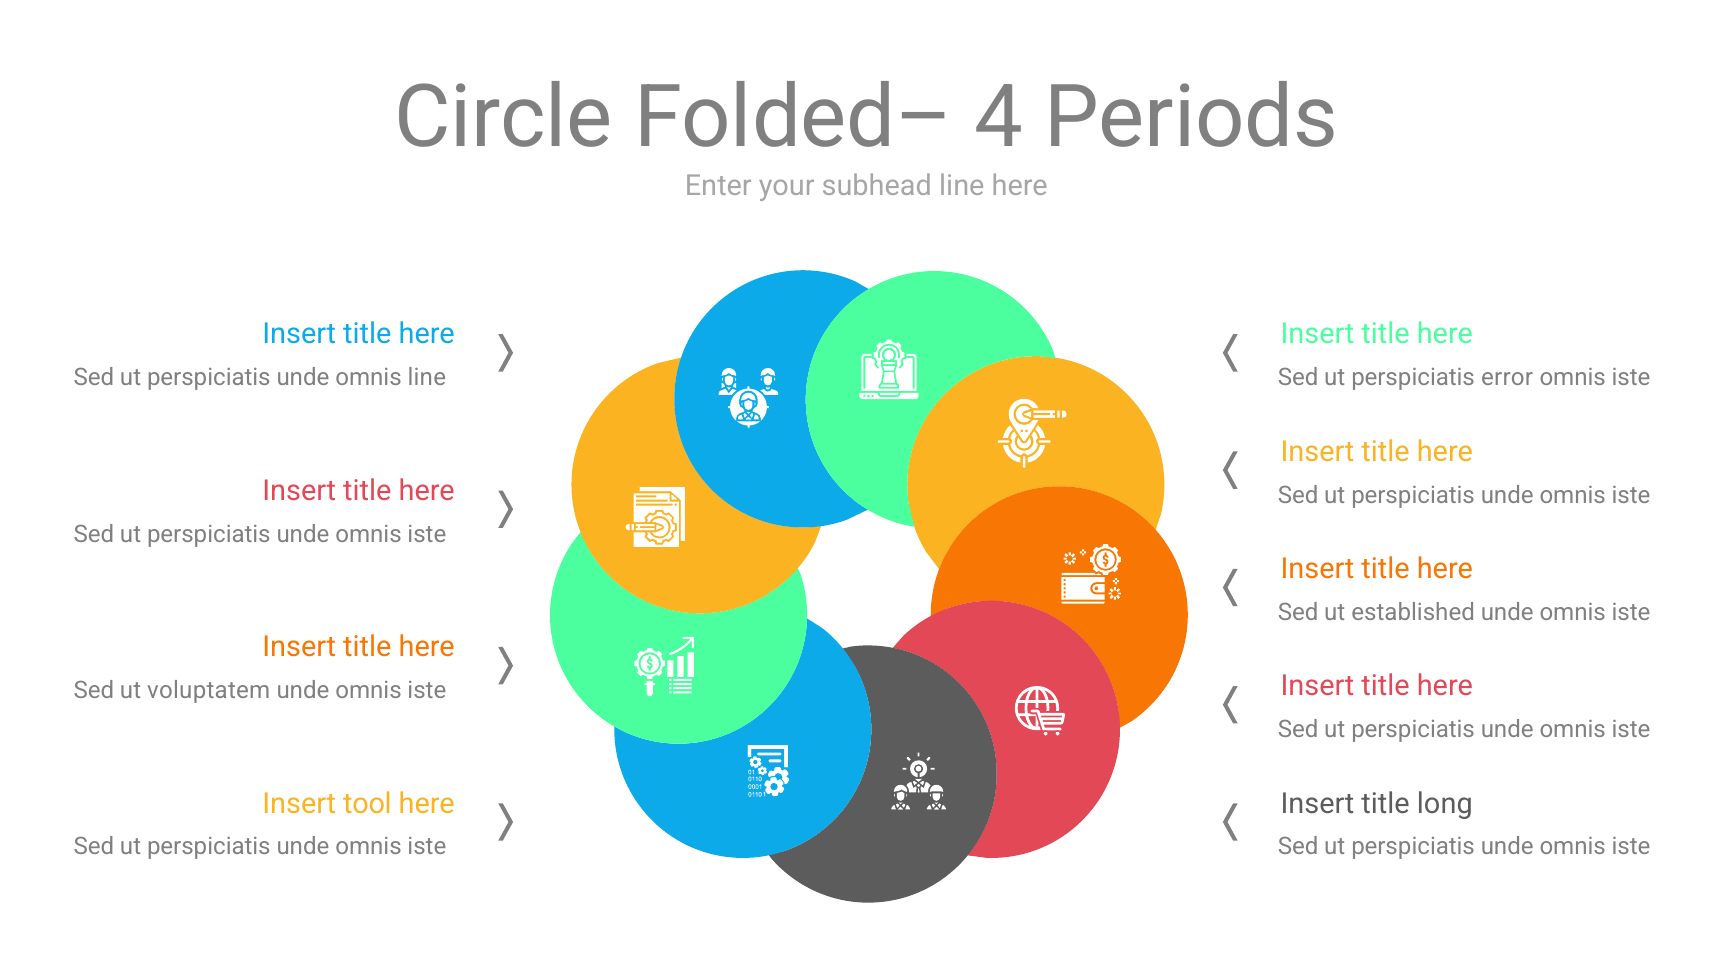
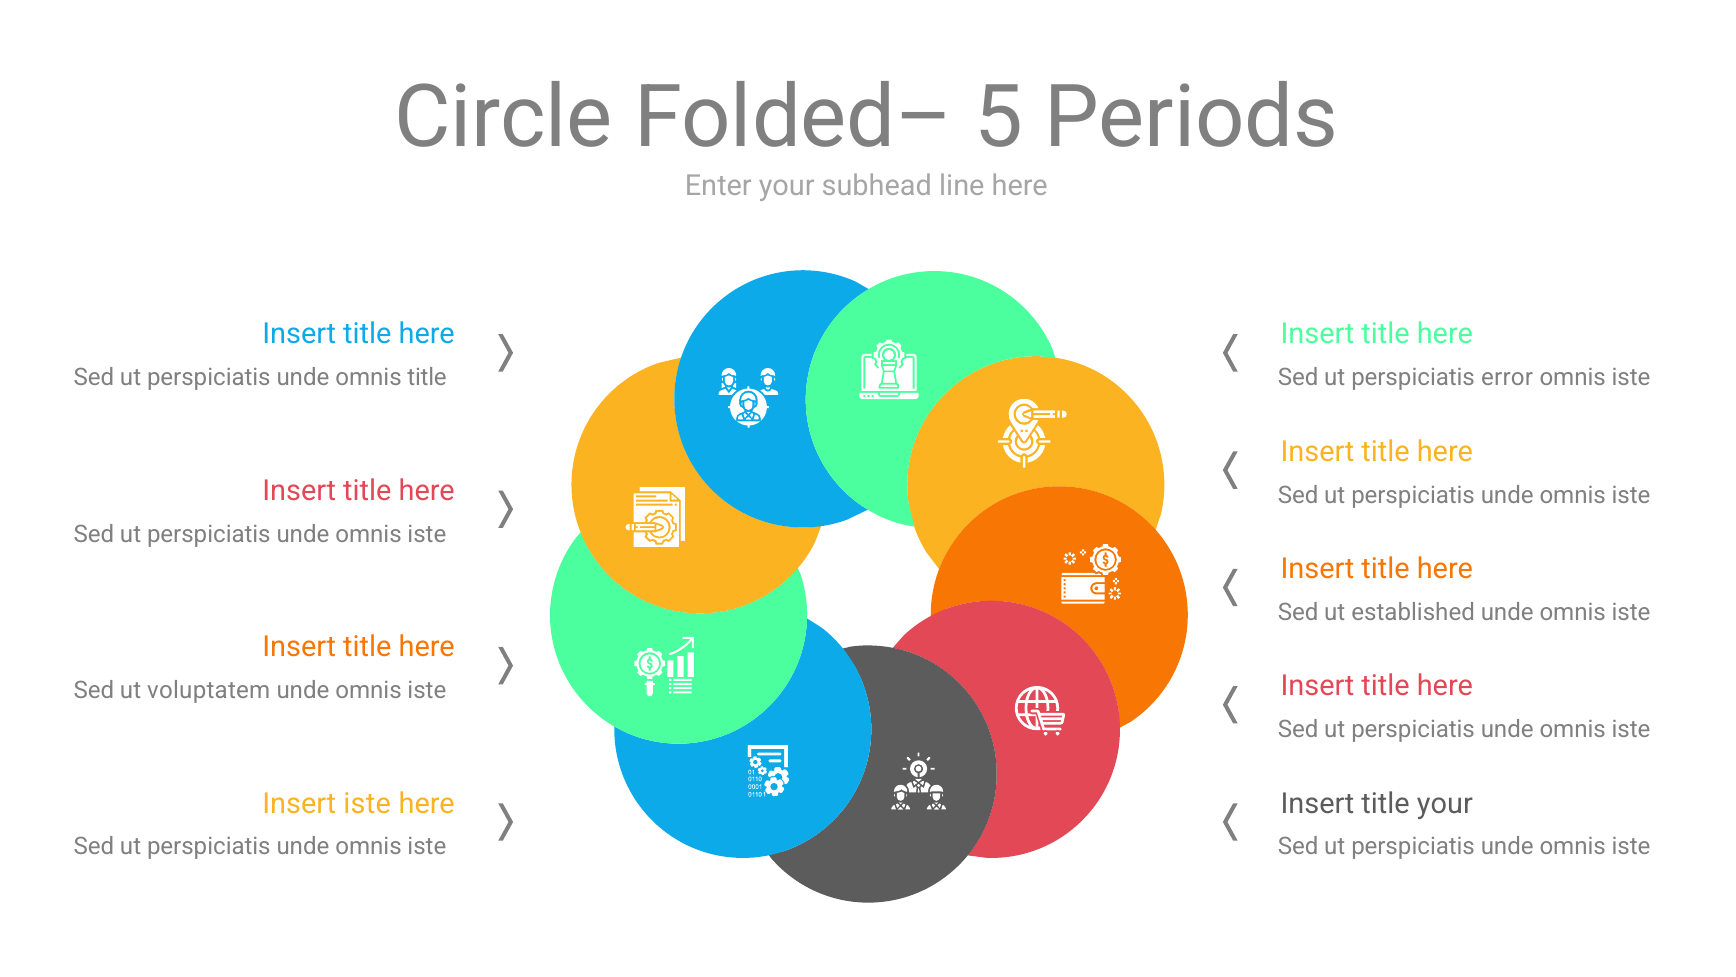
4: 4 -> 5
omnis line: line -> title
Insert tool: tool -> iste
title long: long -> your
